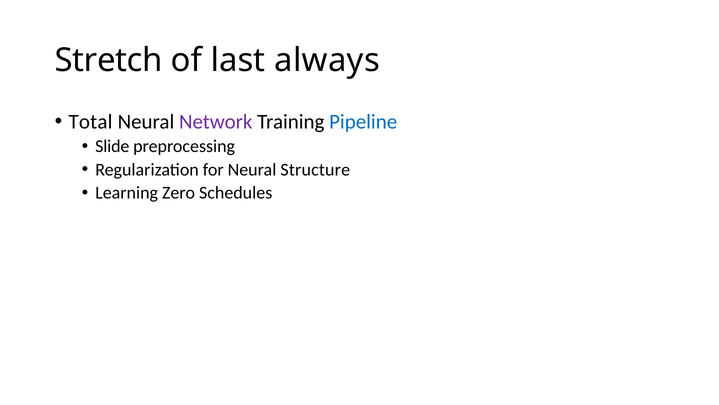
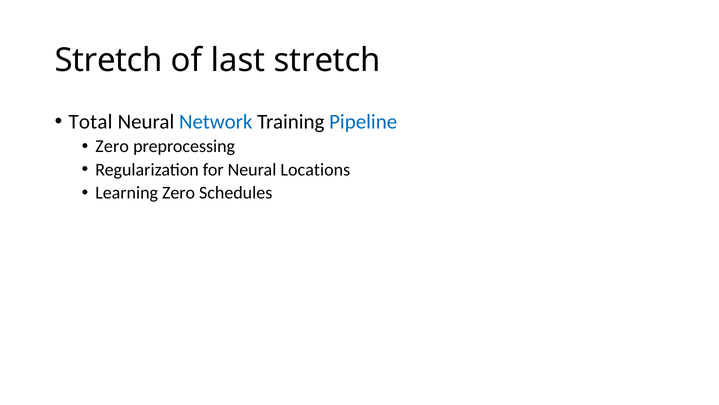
last always: always -> stretch
Network colour: purple -> blue
Slide at (112, 146): Slide -> Zero
Structure: Structure -> Locations
